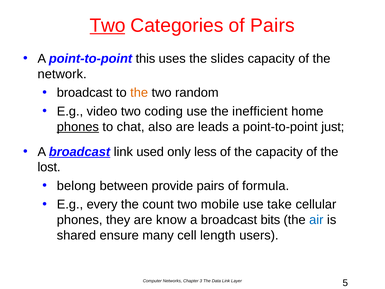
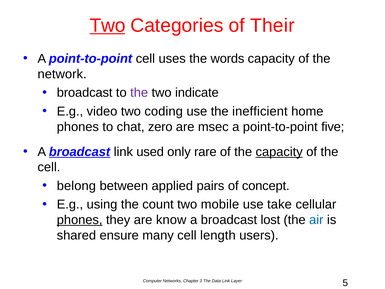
of Pairs: Pairs -> Their
point-to-point this: this -> cell
slides: slides -> words
the at (139, 93) colour: orange -> purple
random: random -> indicate
phones at (78, 127) underline: present -> none
also: also -> zero
leads: leads -> msec
just: just -> five
less: less -> rare
capacity at (279, 152) underline: none -> present
lost at (49, 167): lost -> cell
provide: provide -> applied
formula: formula -> concept
every: every -> using
phones at (80, 220) underline: none -> present
bits: bits -> lost
